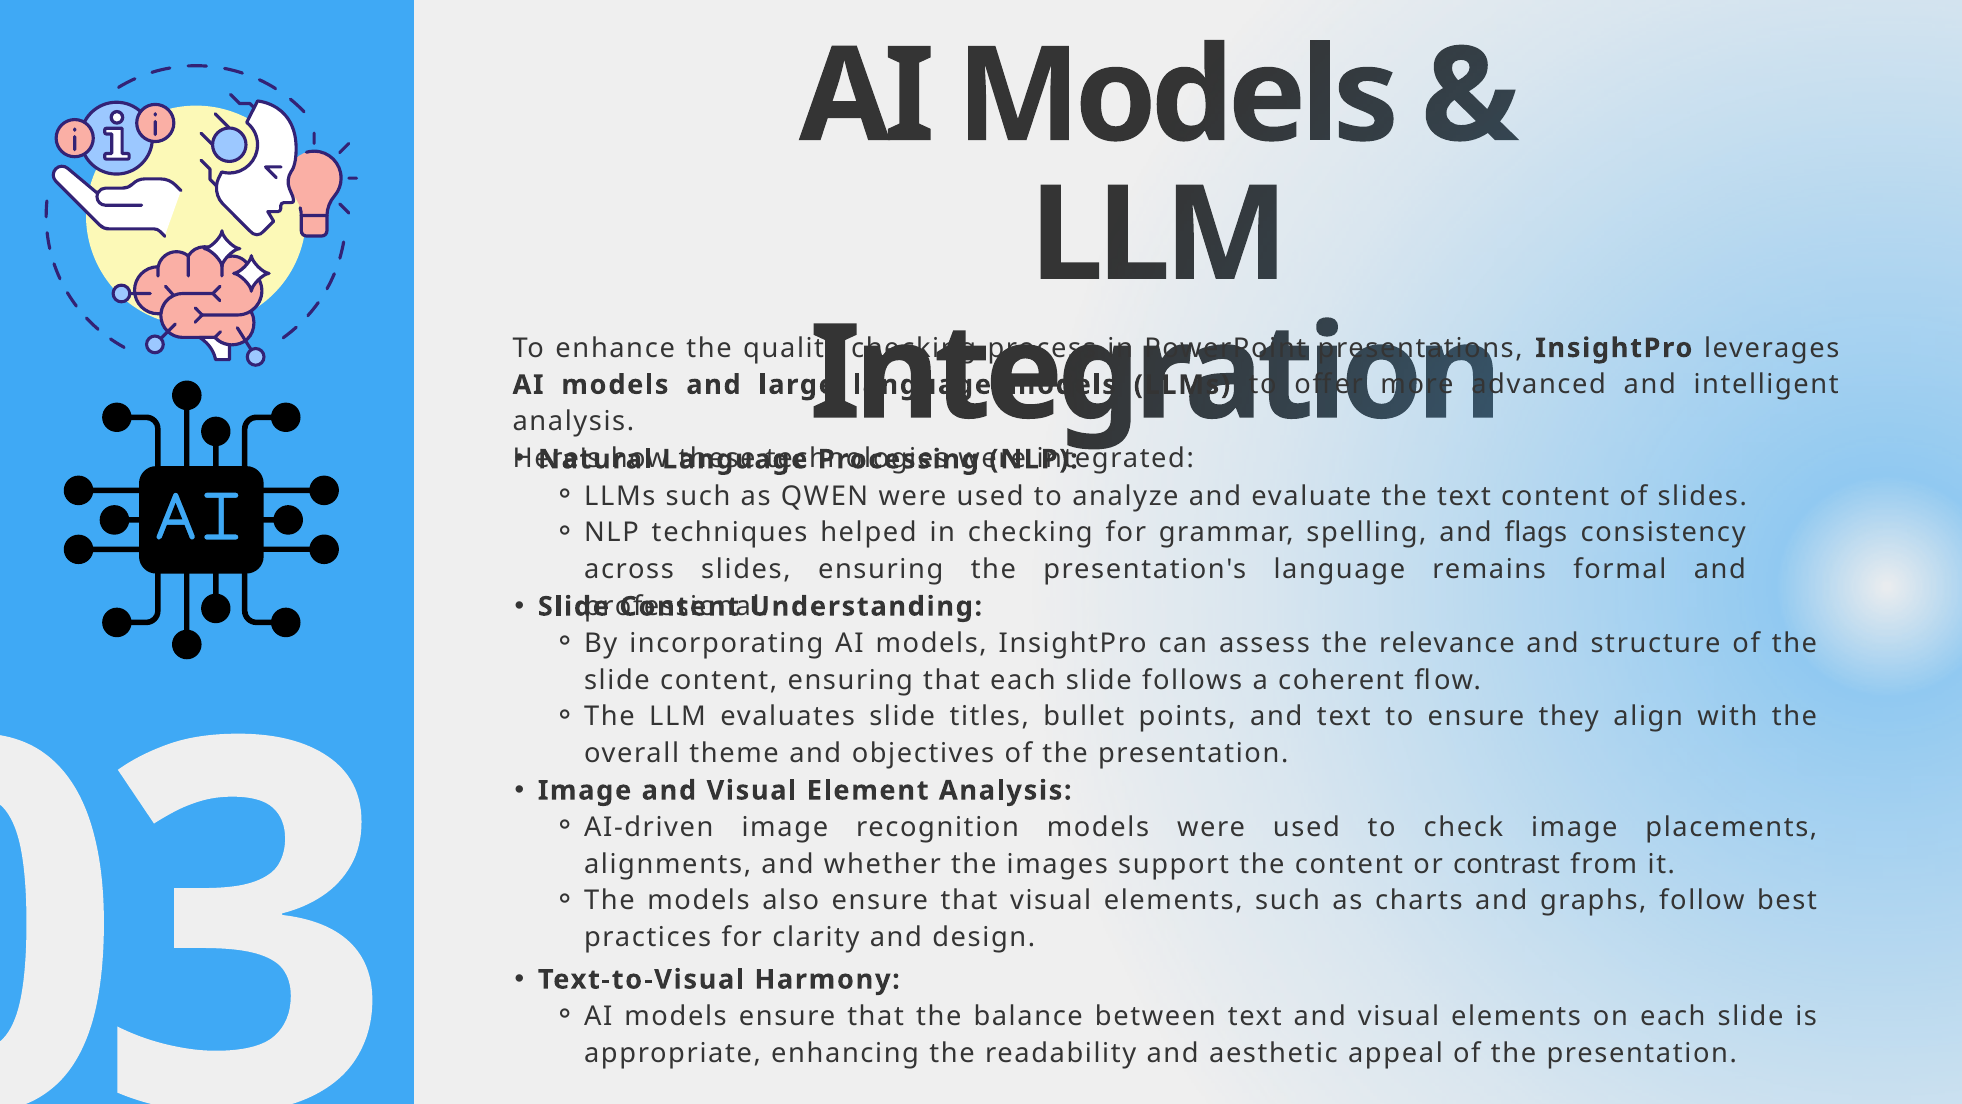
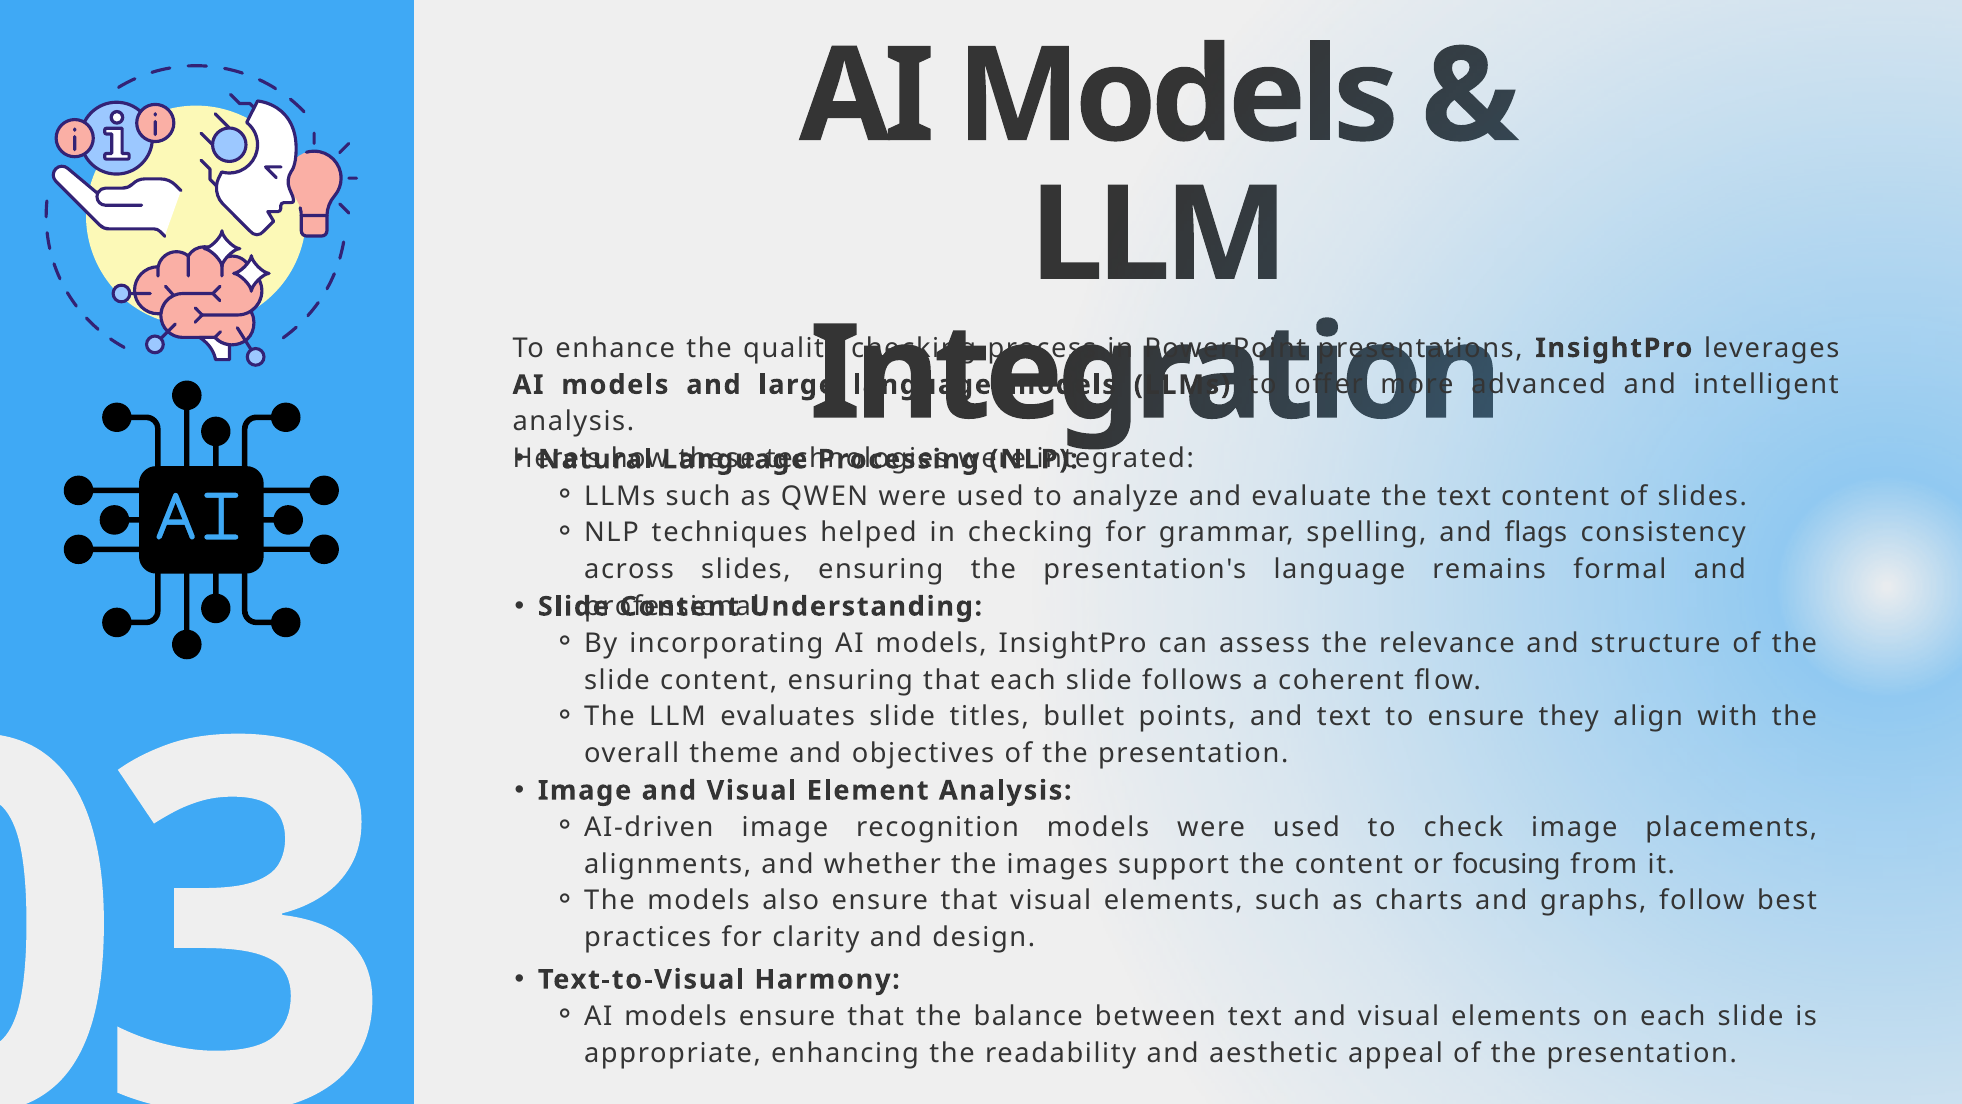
contrast: contrast -> focusing
